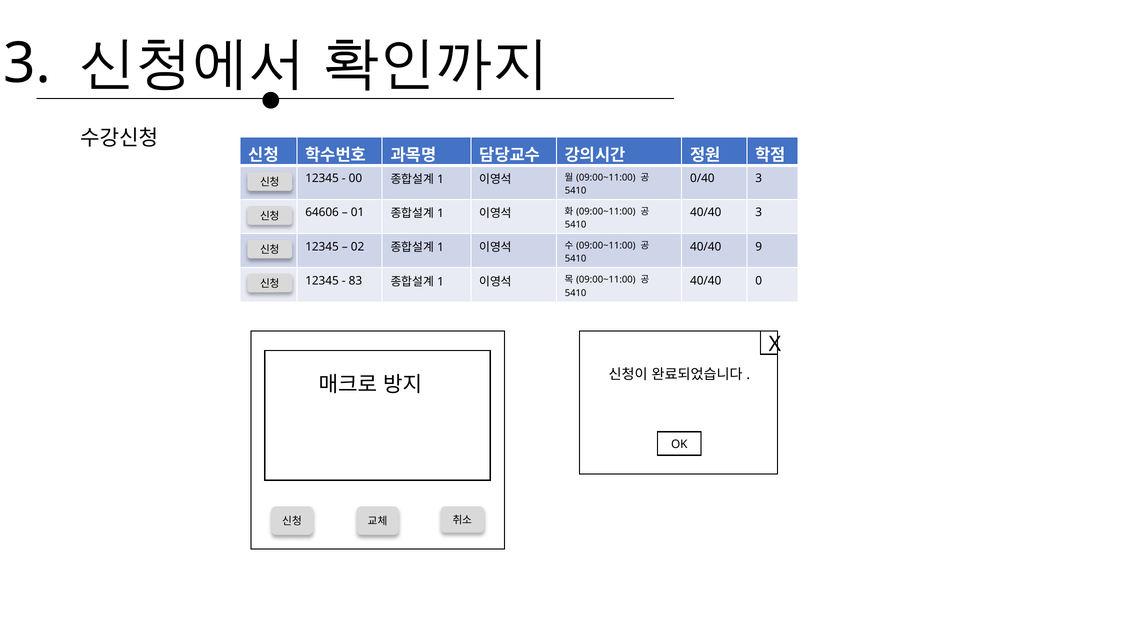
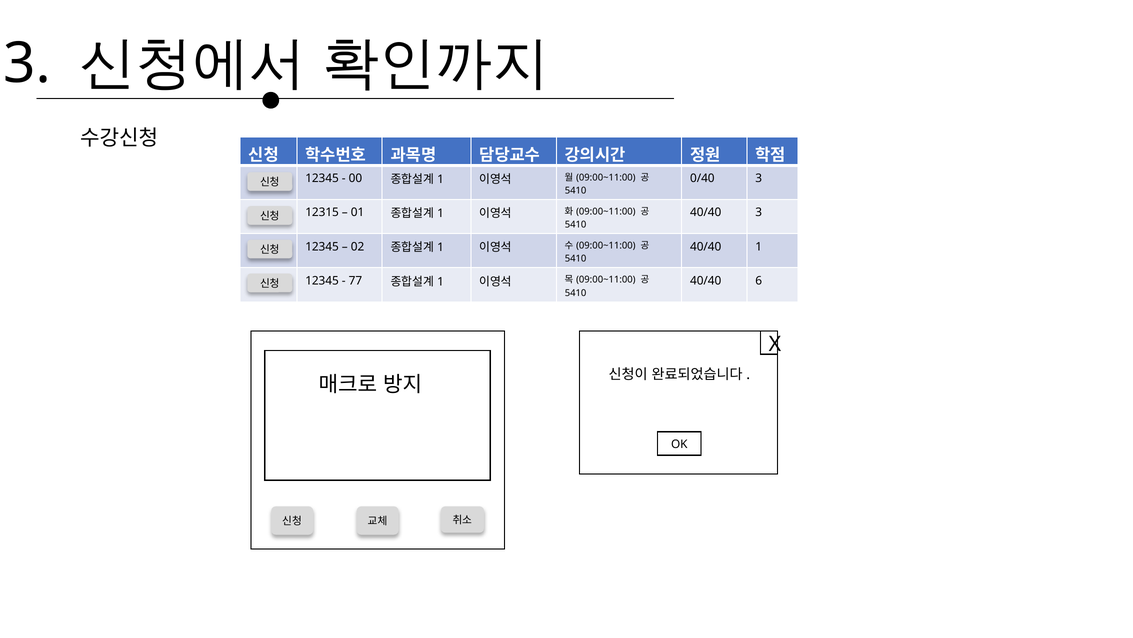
64606: 64606 -> 12315
40/40 9: 9 -> 1
83: 83 -> 77
0: 0 -> 6
